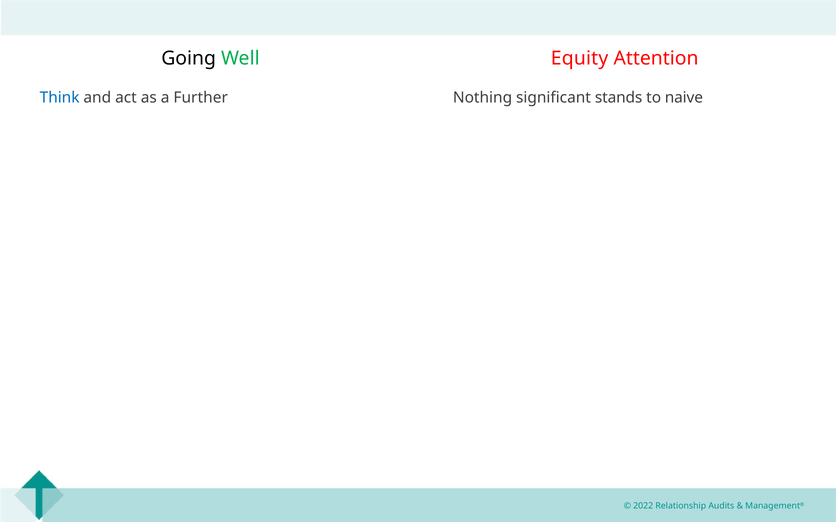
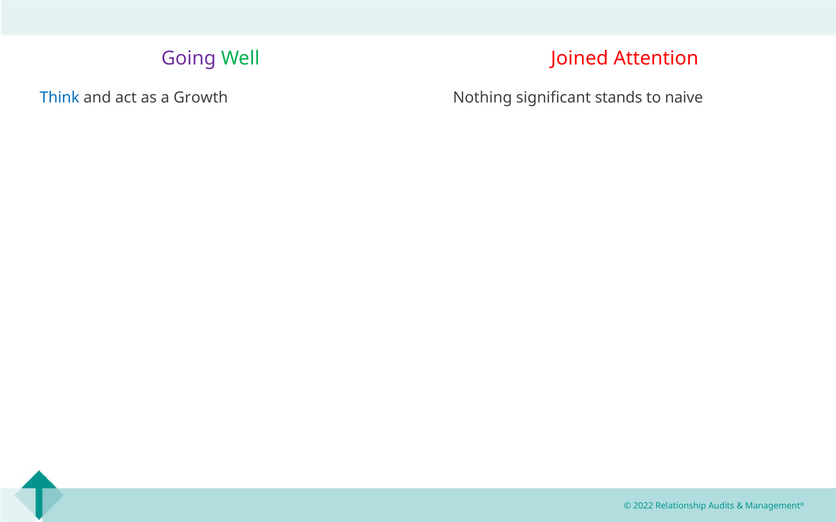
Going colour: black -> purple
Equity: Equity -> Joined
Further: Further -> Growth
